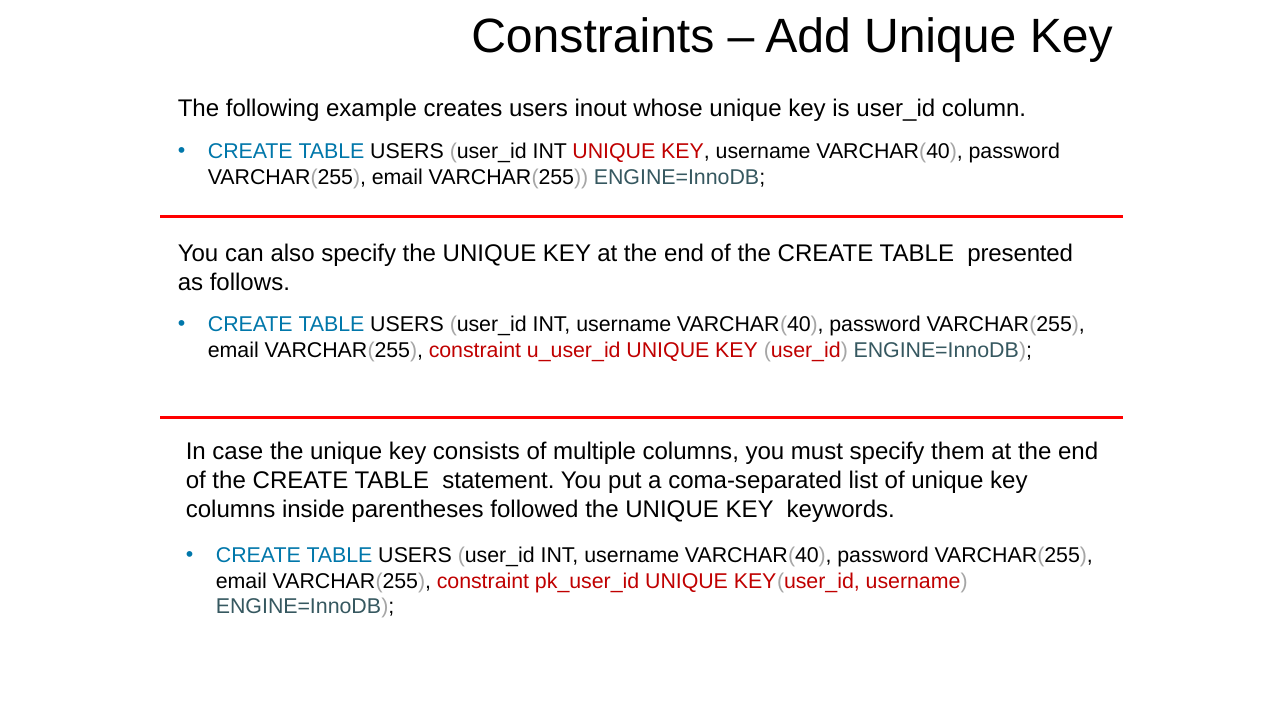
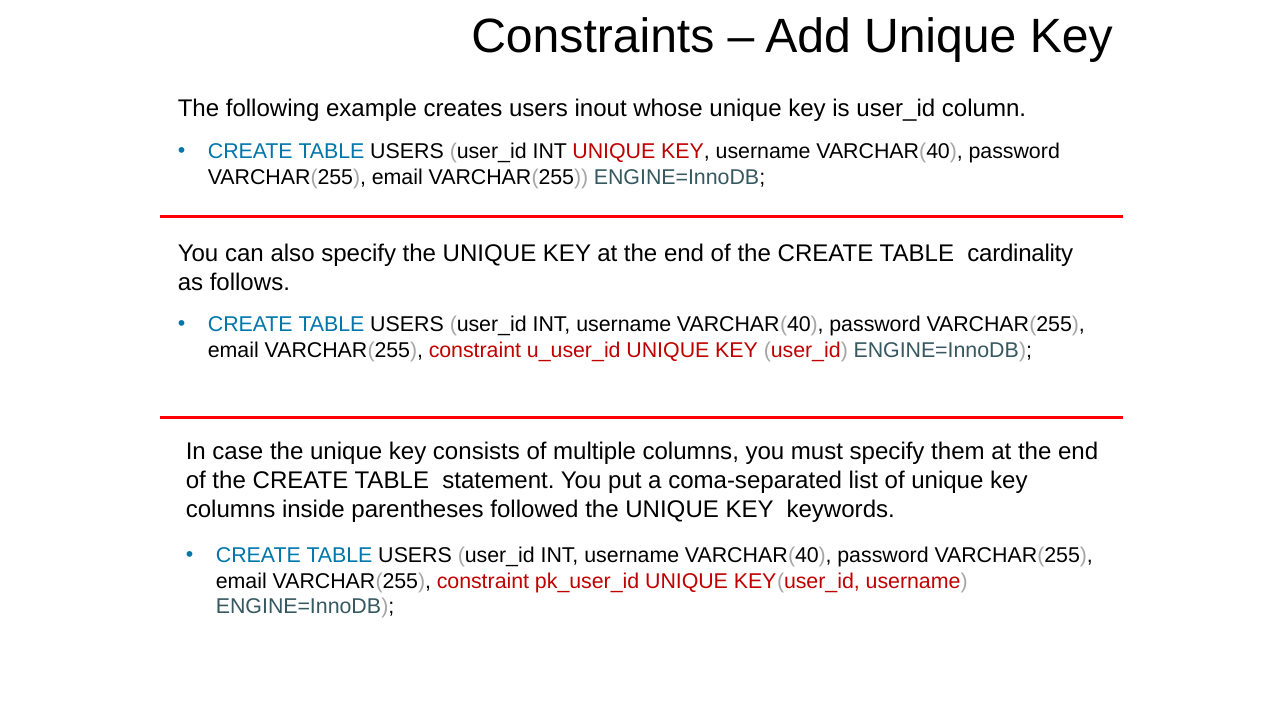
presented: presented -> cardinality
